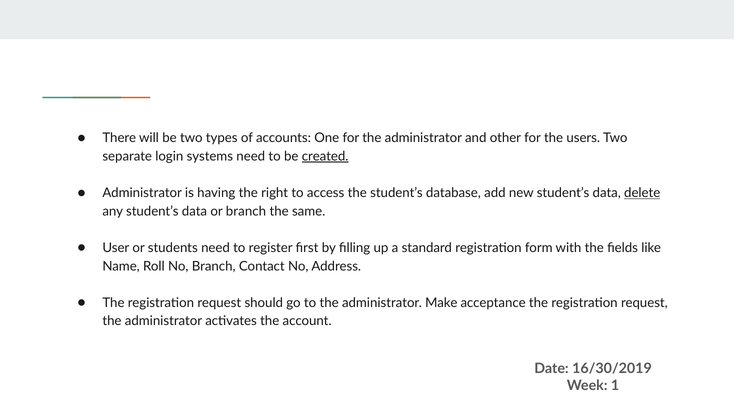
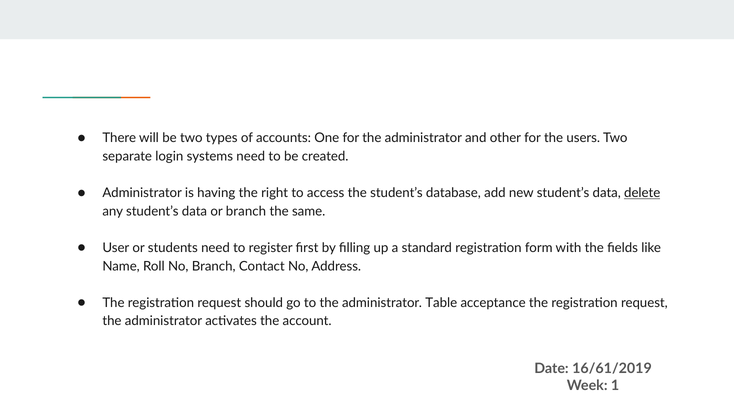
created underline: present -> none
Make: Make -> Table
16/30/2019: 16/30/2019 -> 16/61/2019
